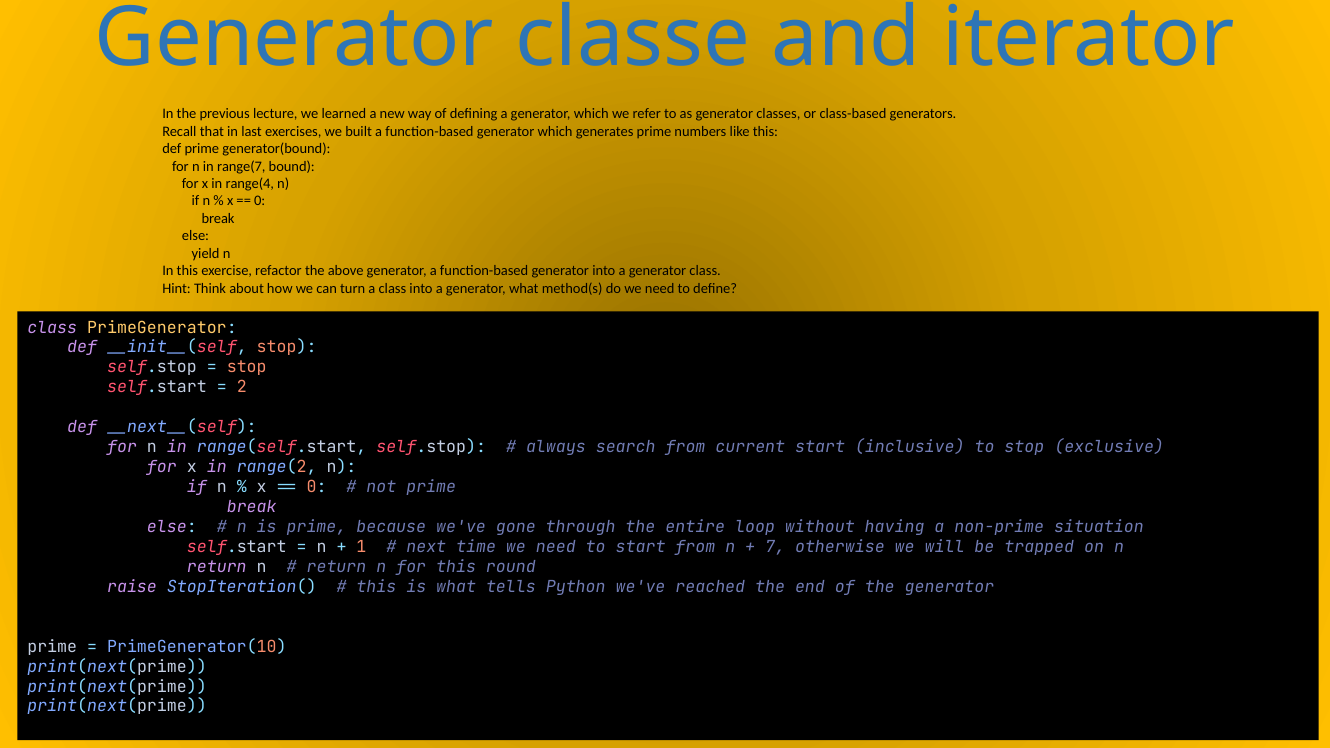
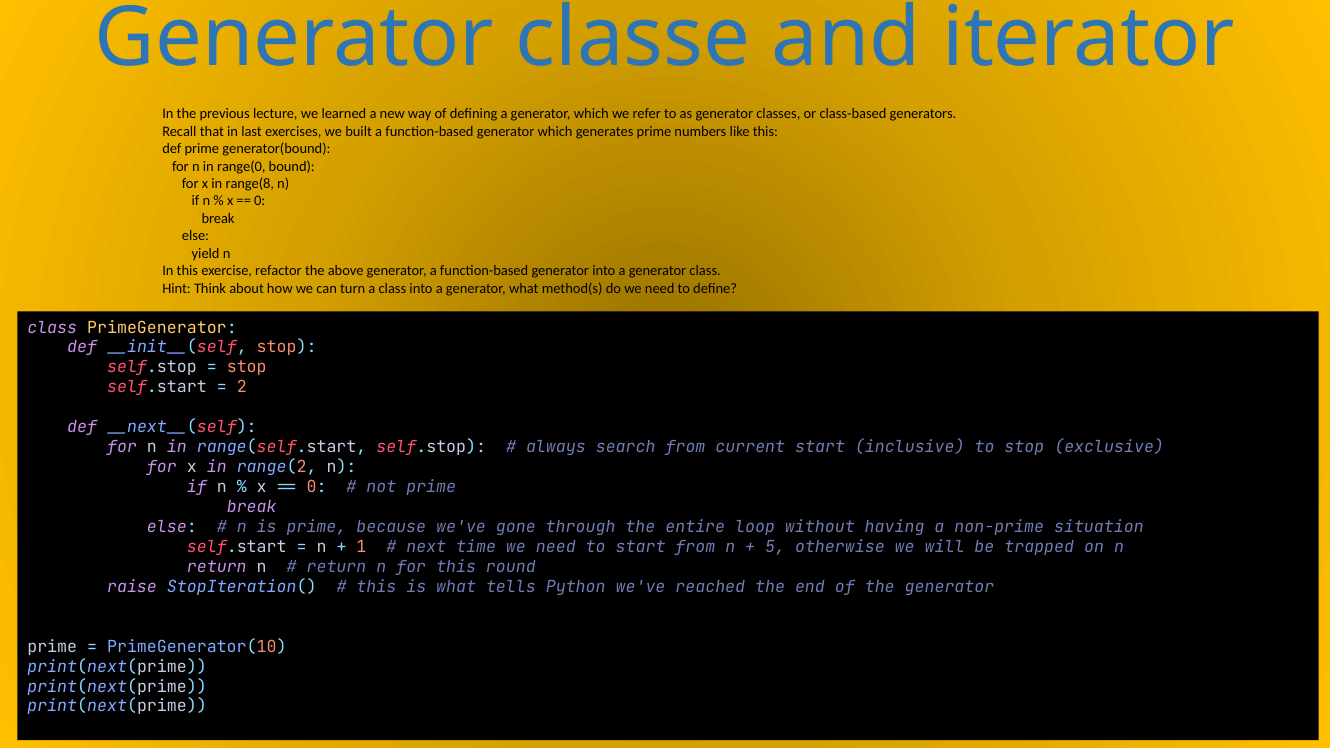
range(7: range(7 -> range(0
range(4: range(4 -> range(8
7: 7 -> 5
